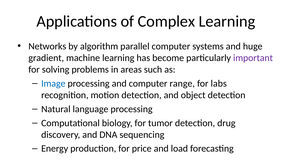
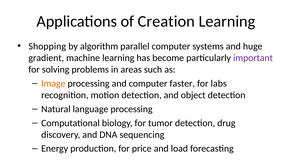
Complex: Complex -> Creation
Networks: Networks -> Shopping
Image colour: blue -> orange
range: range -> faster
